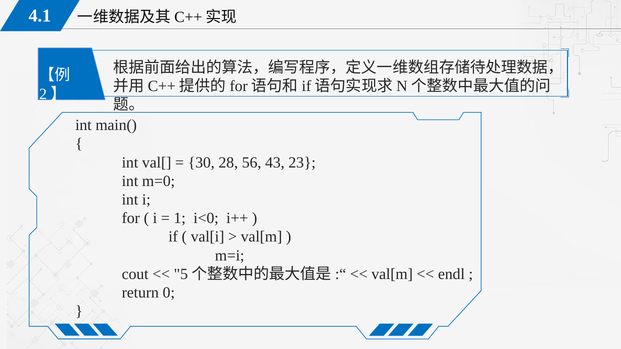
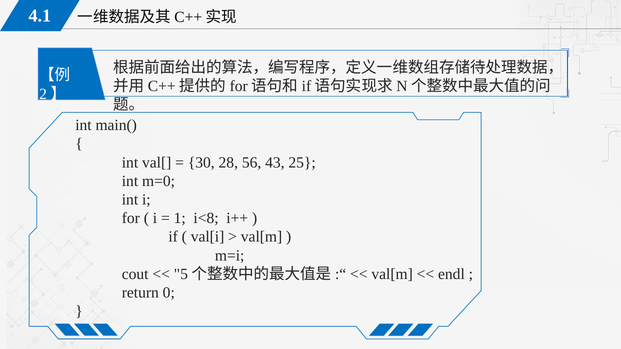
23: 23 -> 25
i<0: i<0 -> i<8
